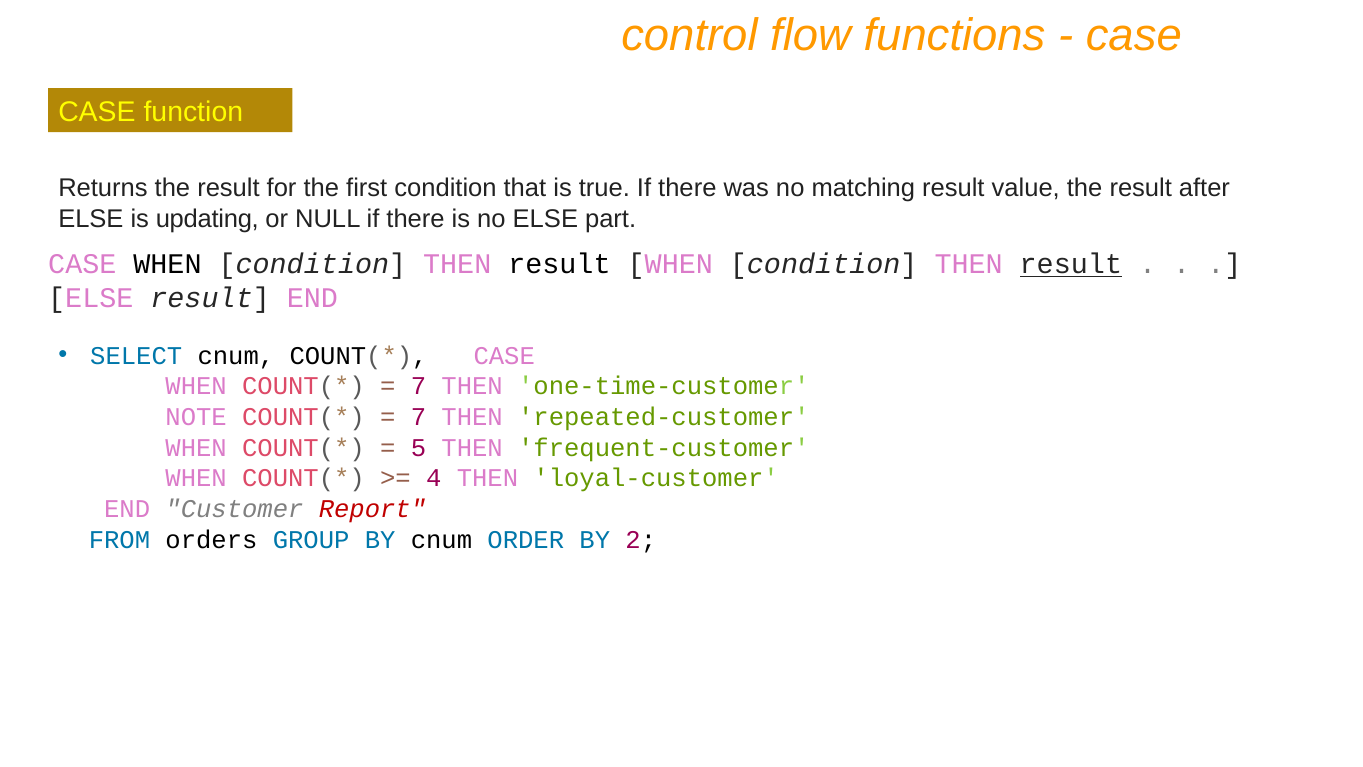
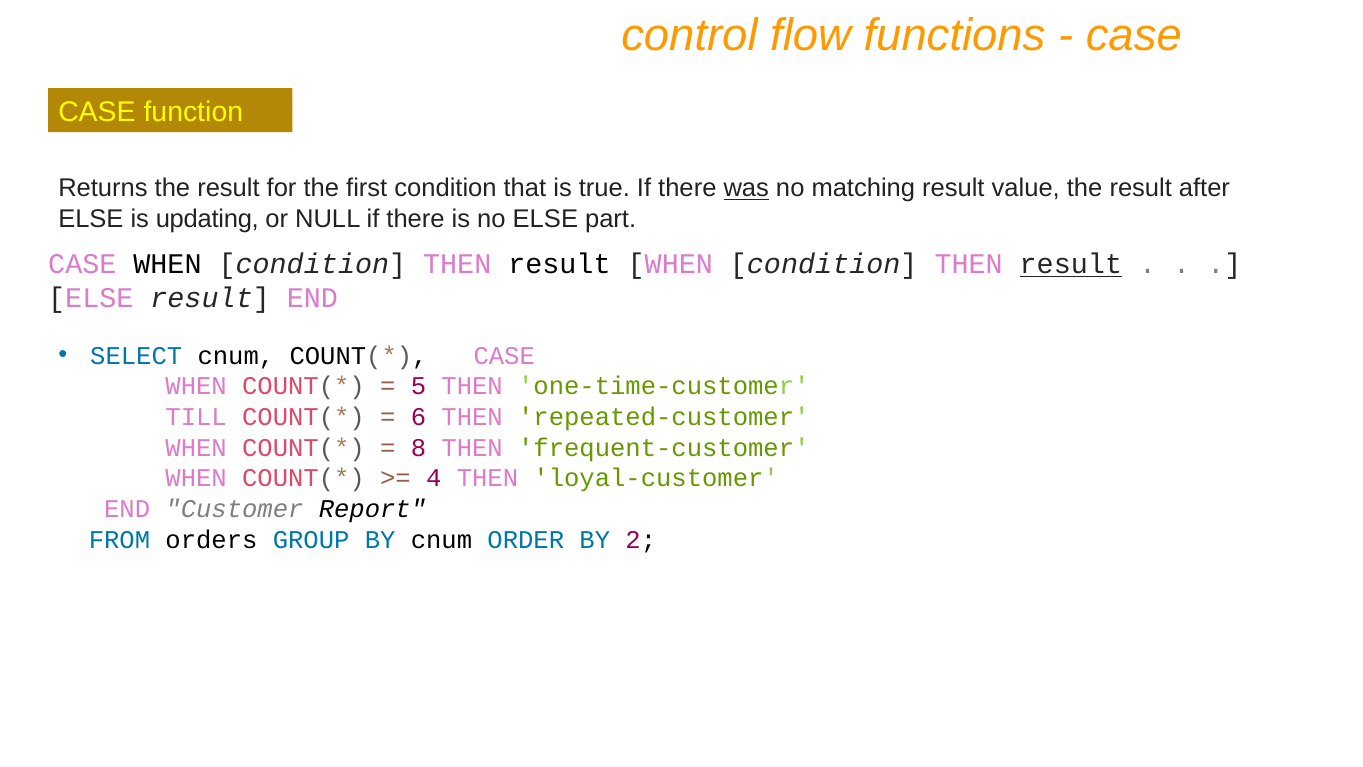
was underline: none -> present
7 at (418, 386): 7 -> 5
NOTE: NOTE -> TILL
7 at (418, 417): 7 -> 6
5: 5 -> 8
Report colour: red -> black
